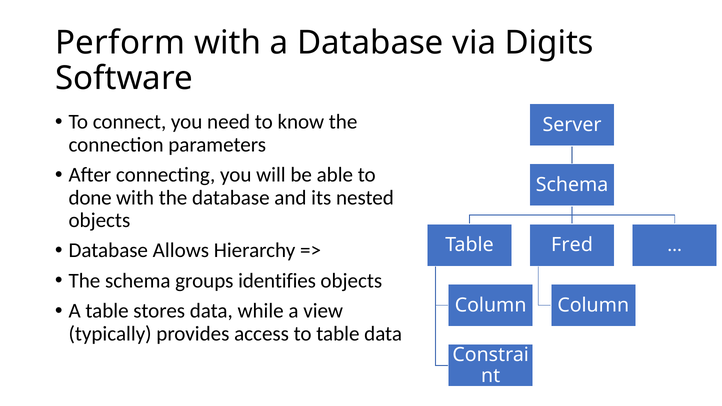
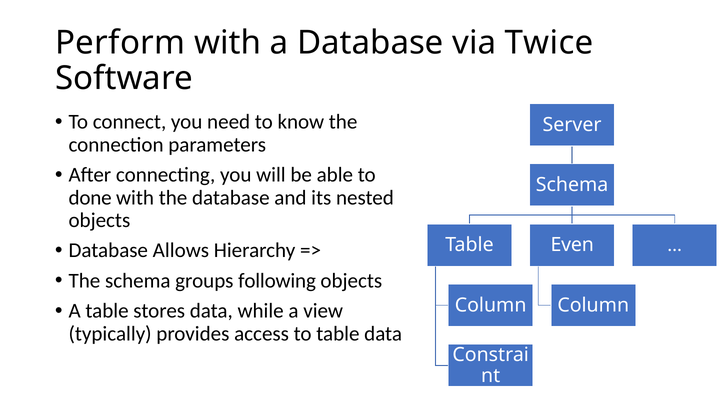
Digits: Digits -> Twice
Fred: Fred -> Even
identifies: identifies -> following
